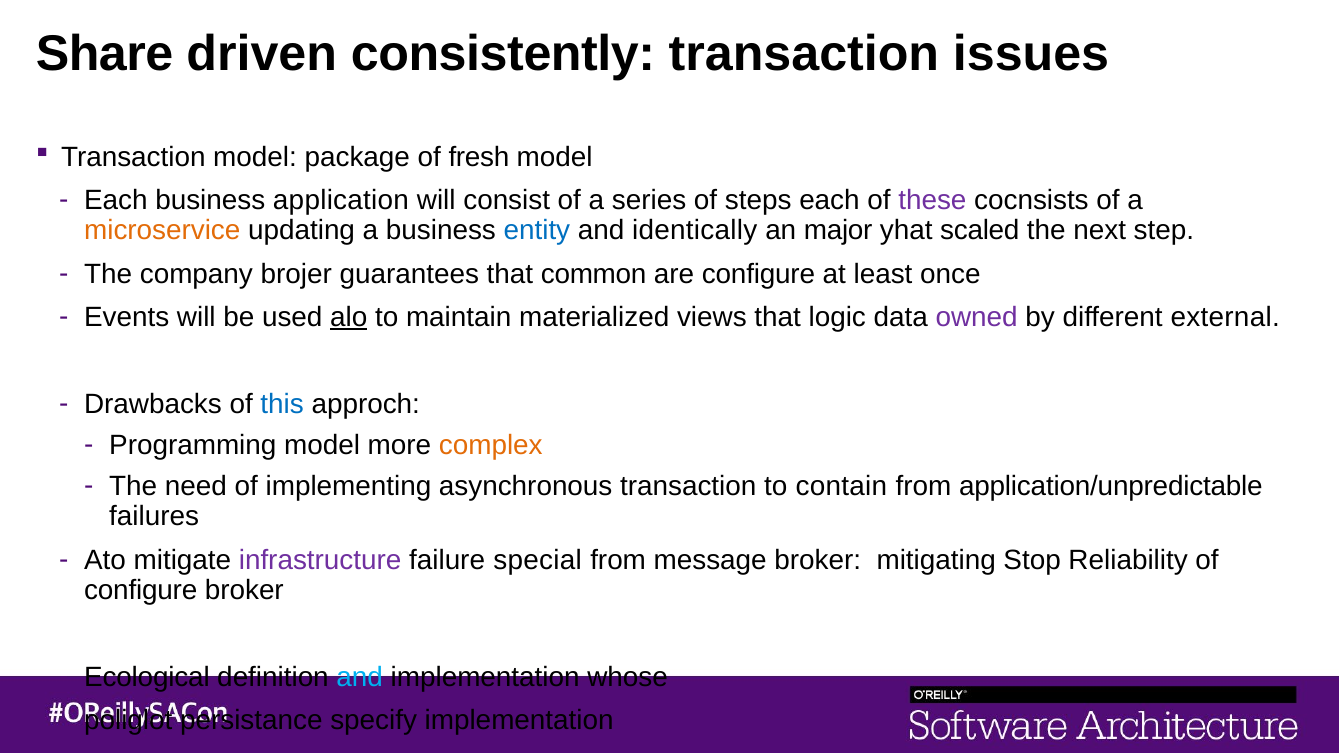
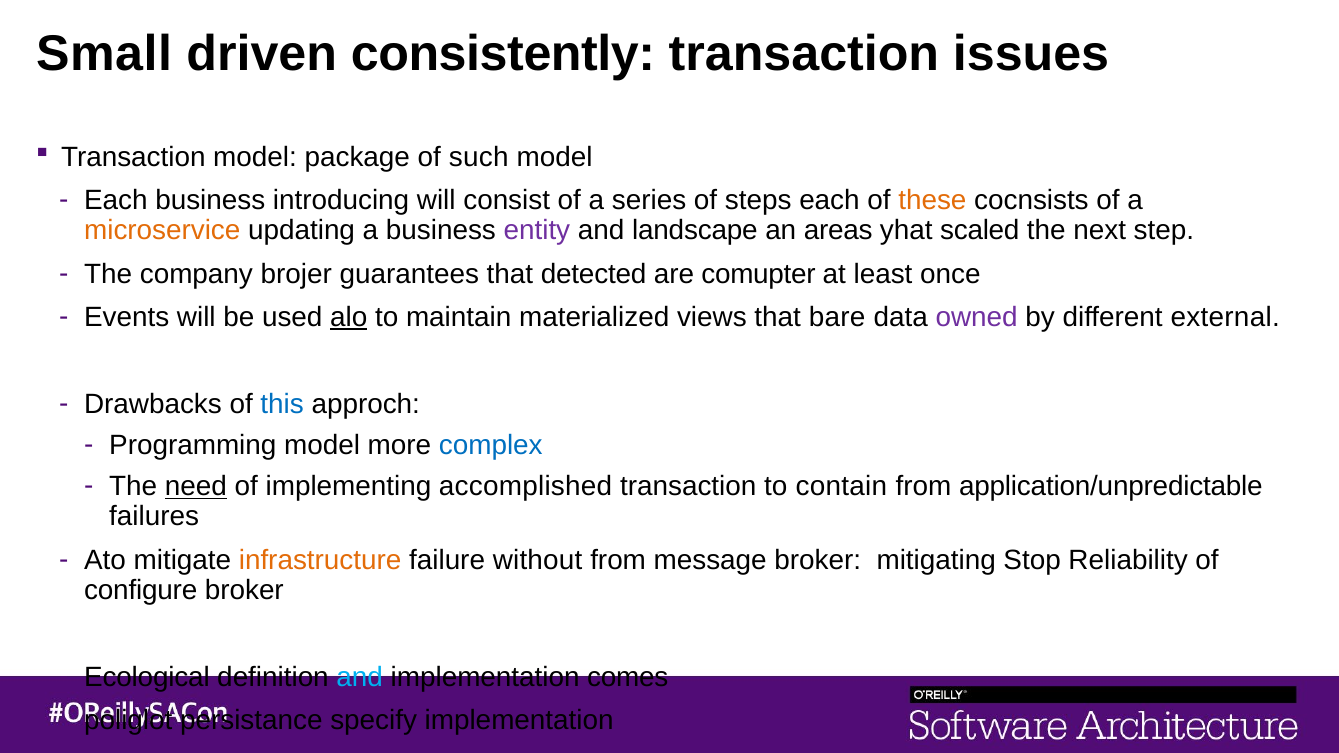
Share: Share -> Small
fresh: fresh -> such
application: application -> introducing
these colour: purple -> orange
entity colour: blue -> purple
identically: identically -> landscape
major: major -> areas
common: common -> detected
are configure: configure -> comupter
logic: logic -> bare
complex colour: orange -> blue
need underline: none -> present
asynchronous: asynchronous -> accomplished
infrastructure colour: purple -> orange
special: special -> without
whose: whose -> comes
